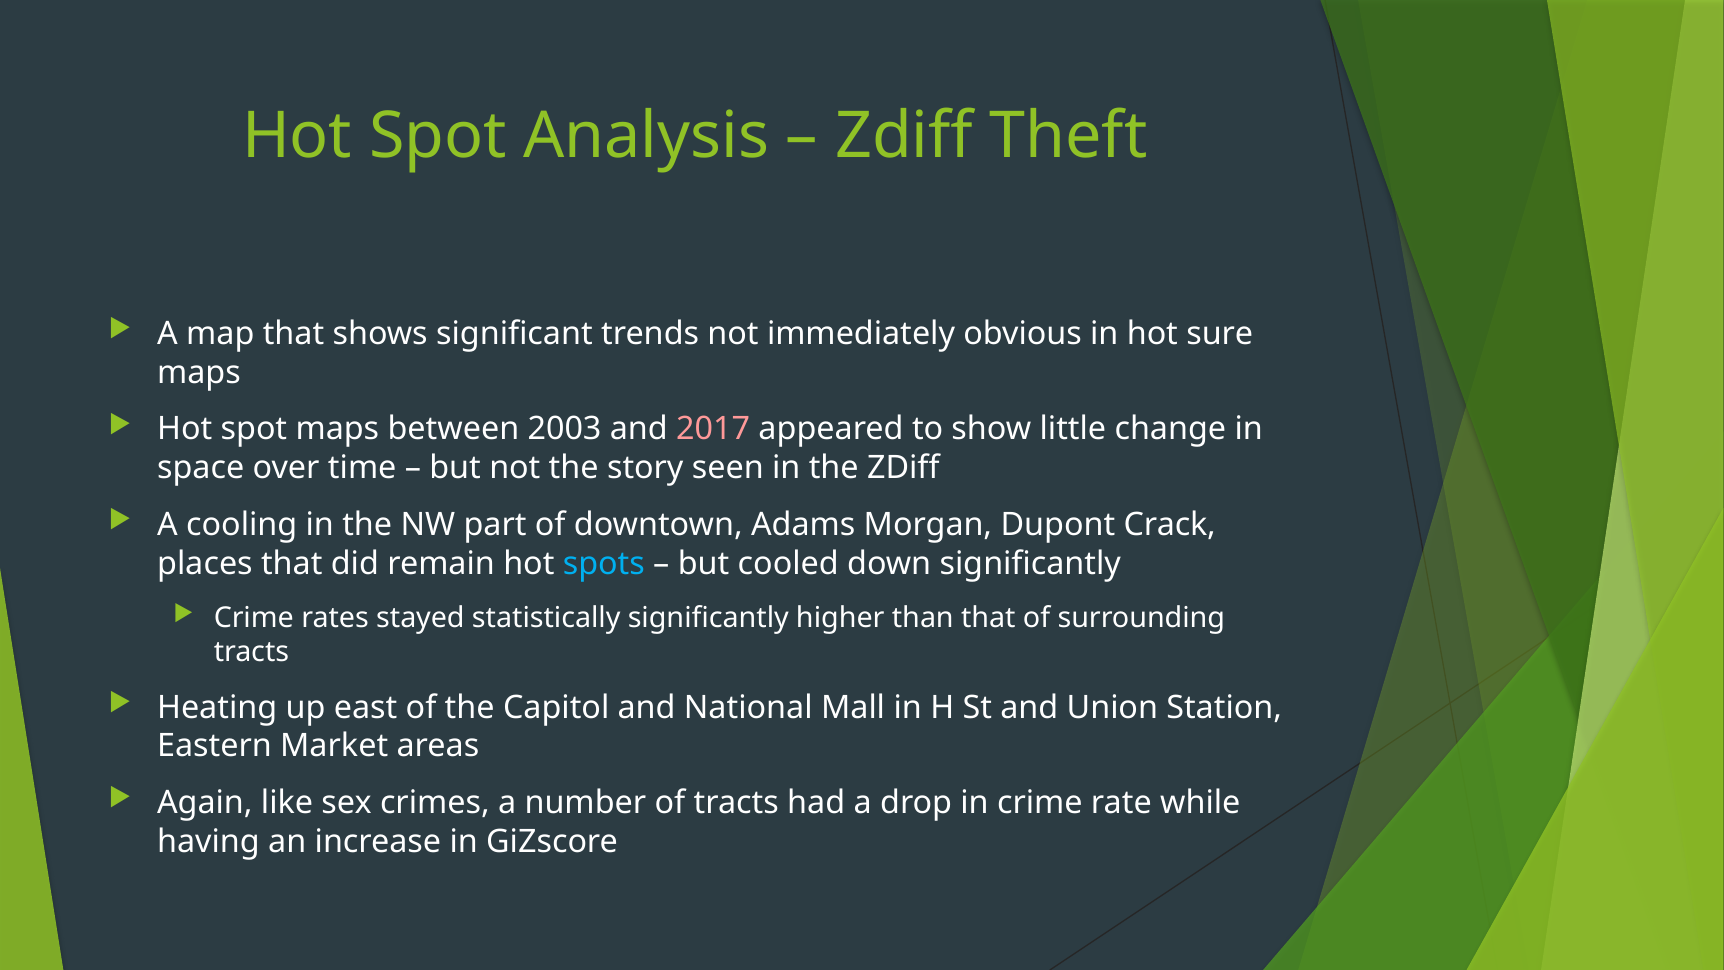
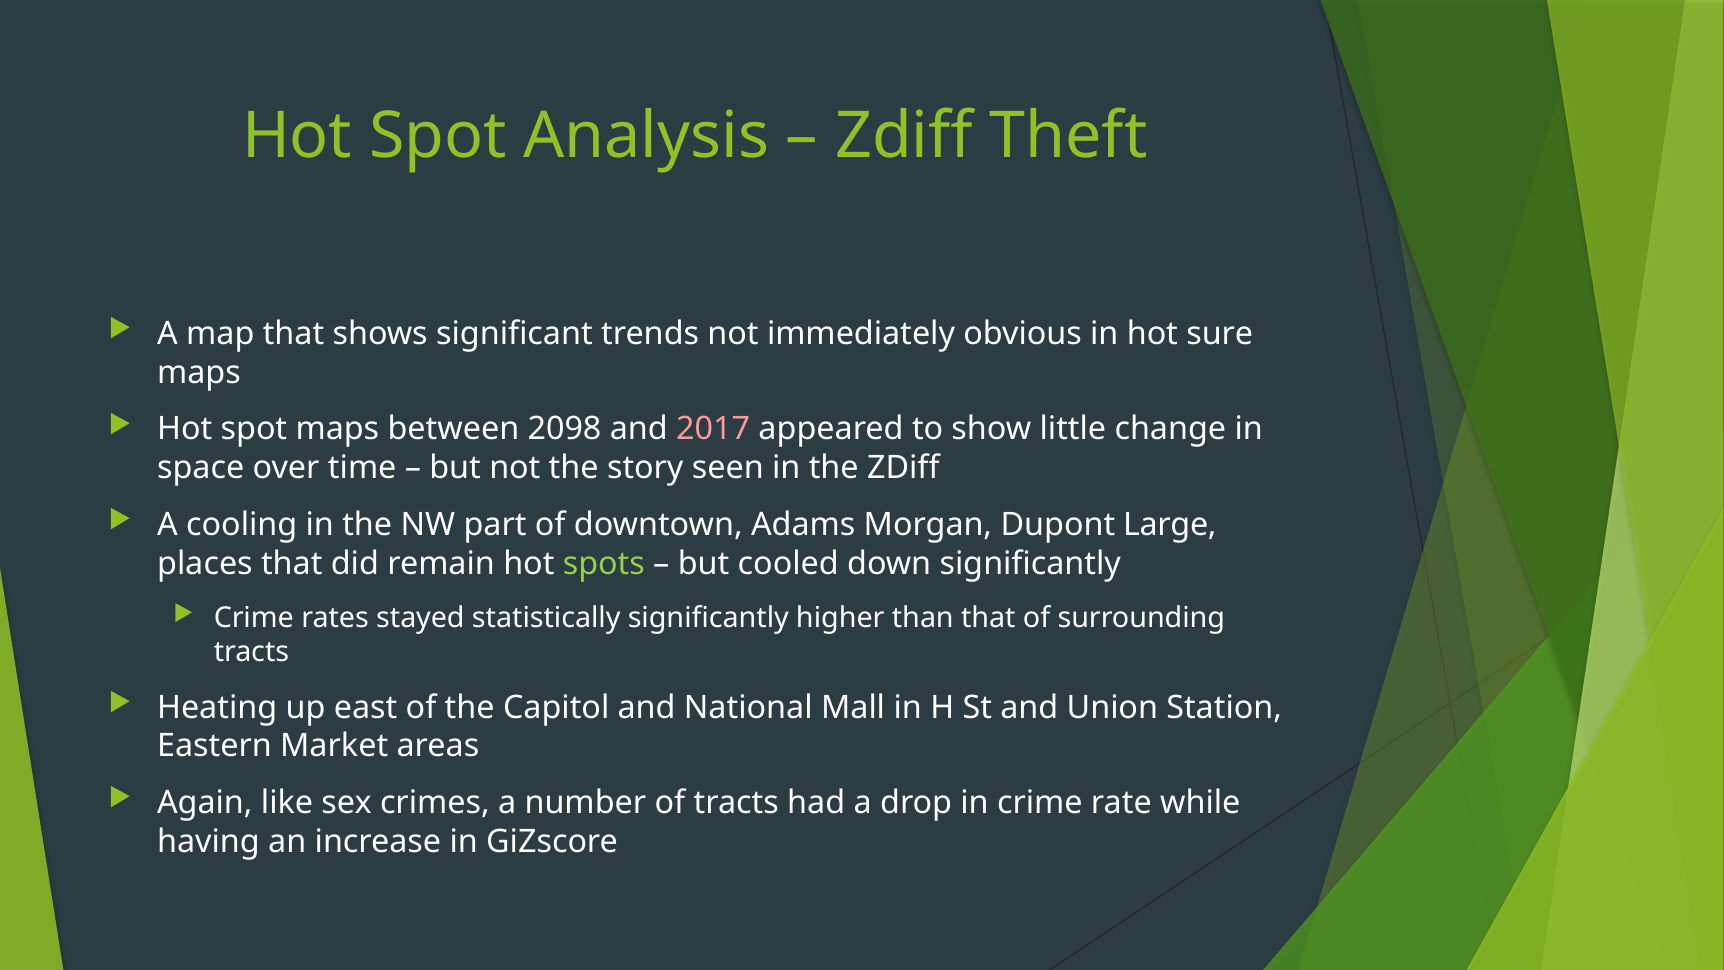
2003: 2003 -> 2098
Crack: Crack -> Large
spots colour: light blue -> light green
